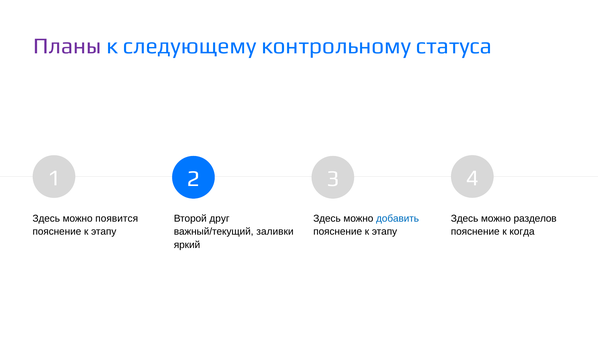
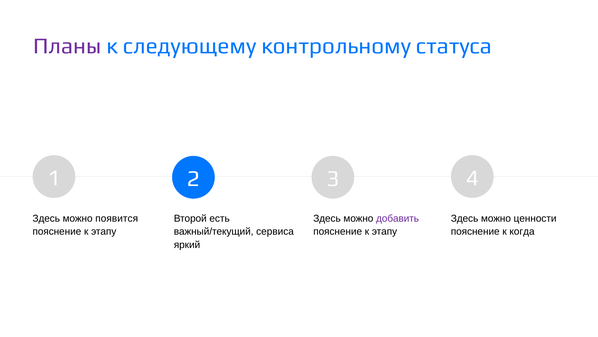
друг: друг -> есть
добавить colour: blue -> purple
разделов: разделов -> ценности
заливки: заливки -> сервиса
